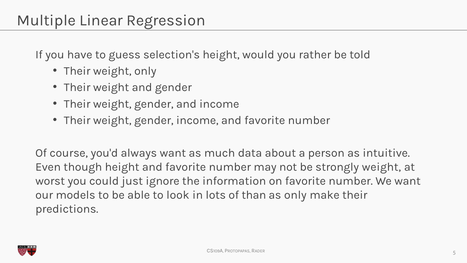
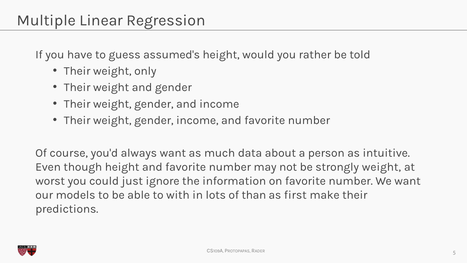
selection's: selection's -> assumed's
look: look -> with
as only: only -> first
